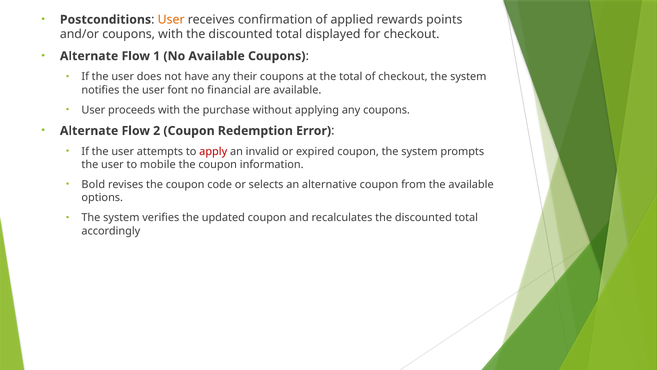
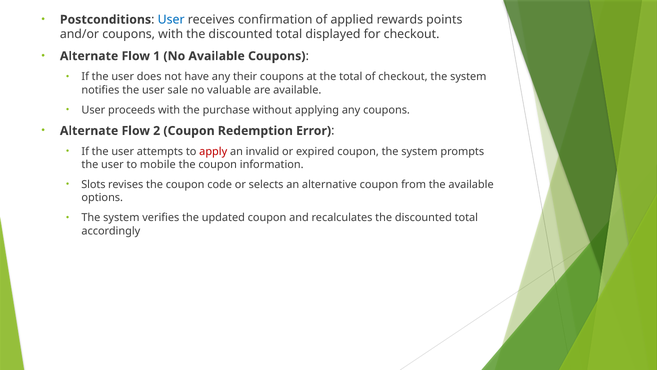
User at (171, 20) colour: orange -> blue
font: font -> sale
financial: financial -> valuable
Bold: Bold -> Slots
